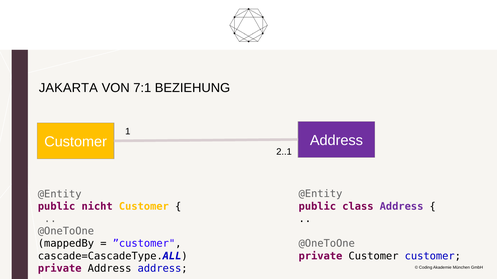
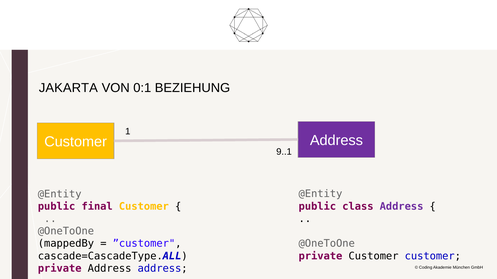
7:1: 7:1 -> 0:1
2..1: 2..1 -> 9..1
nicht: nicht -> final
